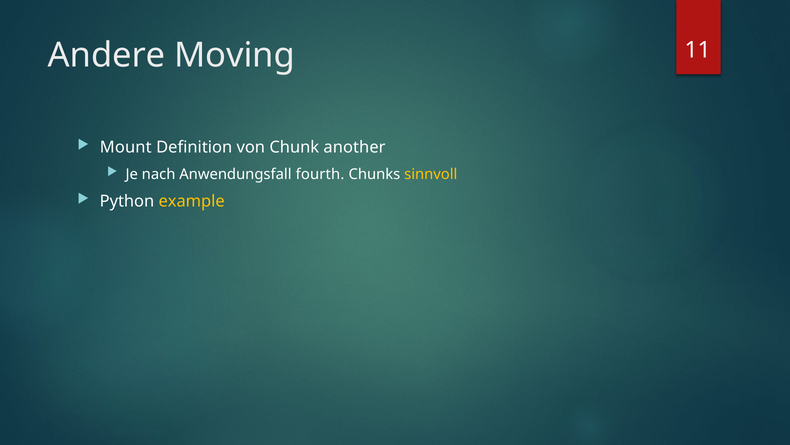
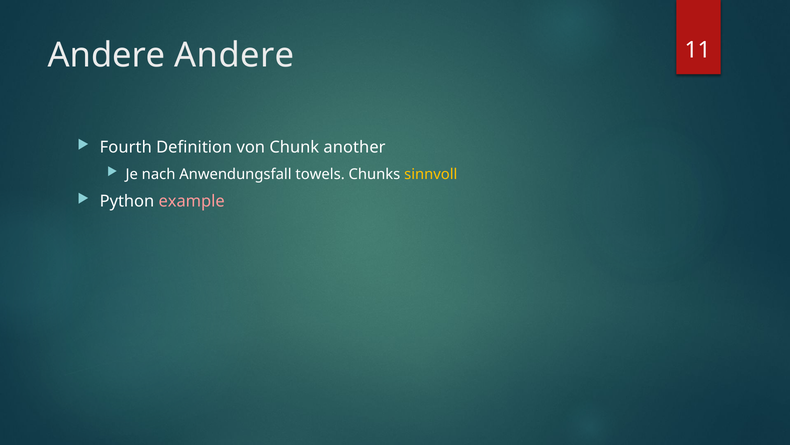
Andere Moving: Moving -> Andere
Mount: Mount -> Fourth
fourth: fourth -> towels
example colour: yellow -> pink
